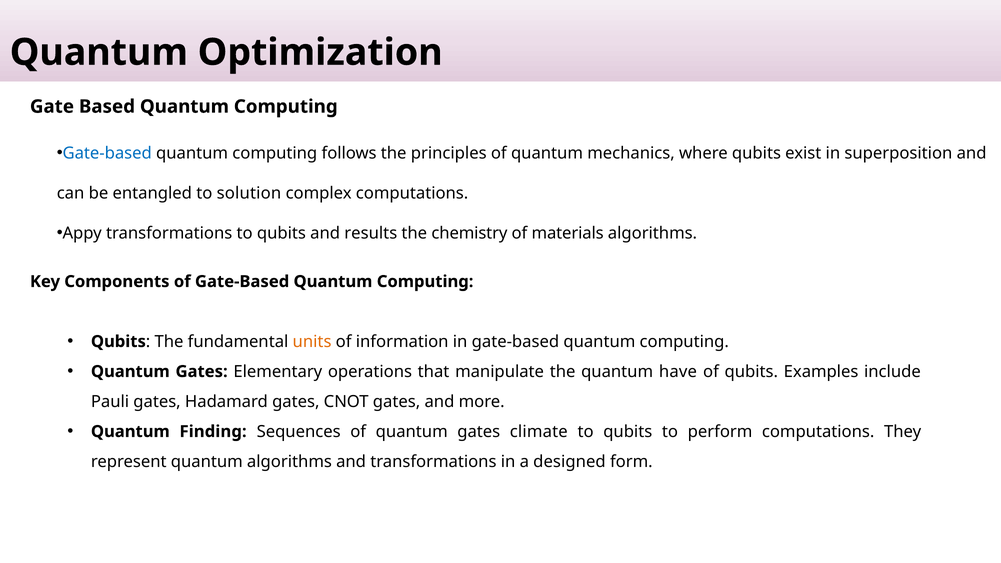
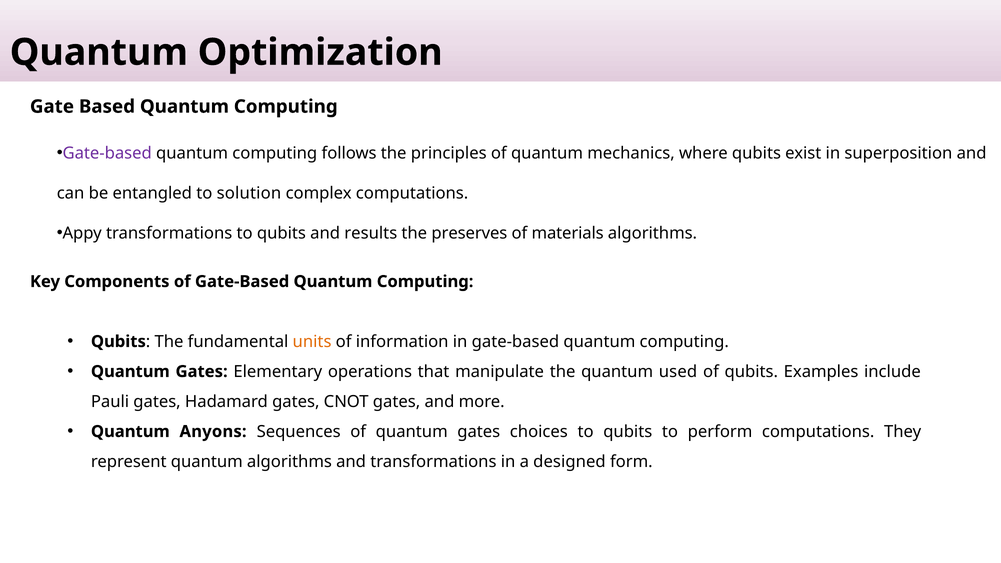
Gate-based at (107, 153) colour: blue -> purple
chemistry: chemistry -> preserves
have: have -> used
Finding: Finding -> Anyons
climate: climate -> choices
